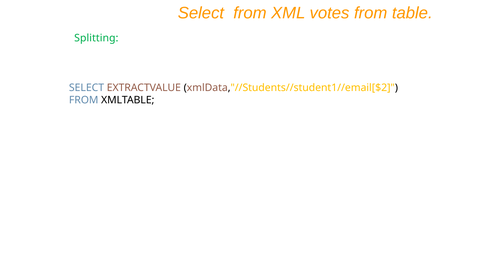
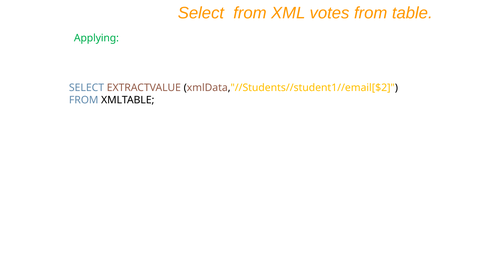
Splitting: Splitting -> Applying
